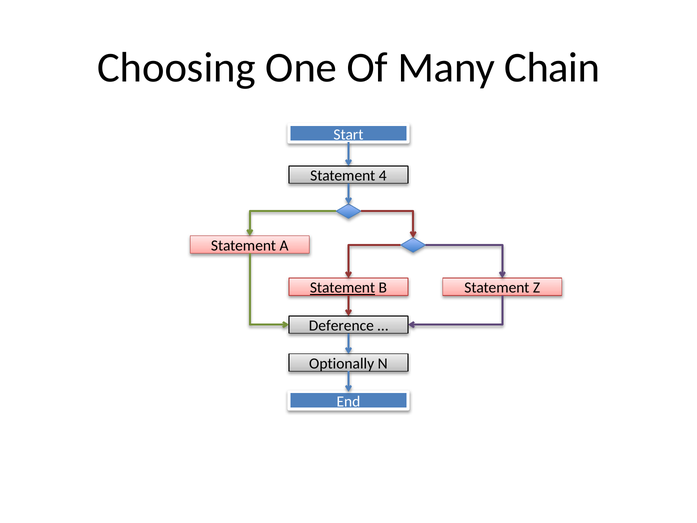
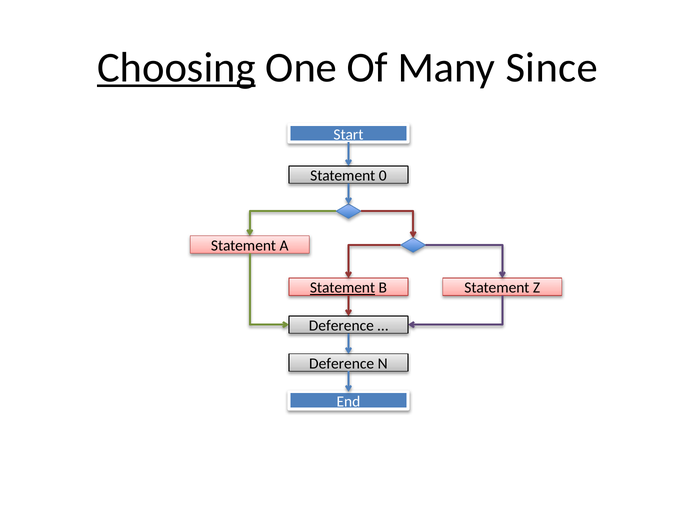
Choosing underline: none -> present
Chain: Chain -> Since
4: 4 -> 0
Optionally at (342, 363): Optionally -> Deference
